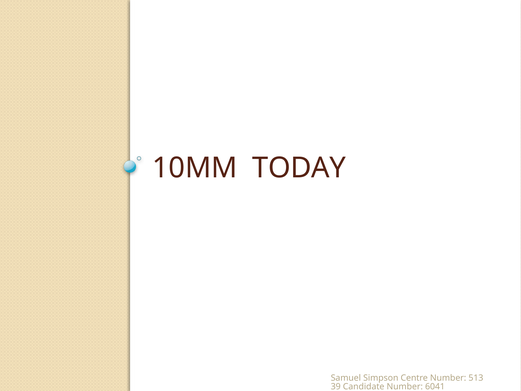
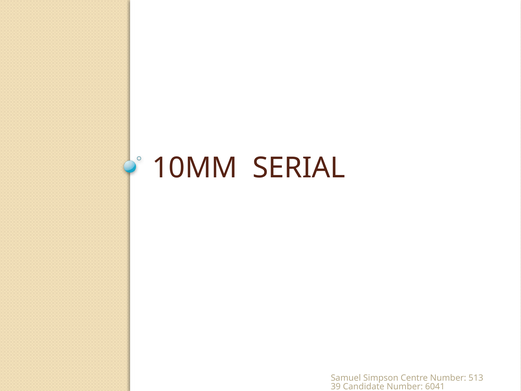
TODAY: TODAY -> SERIAL
